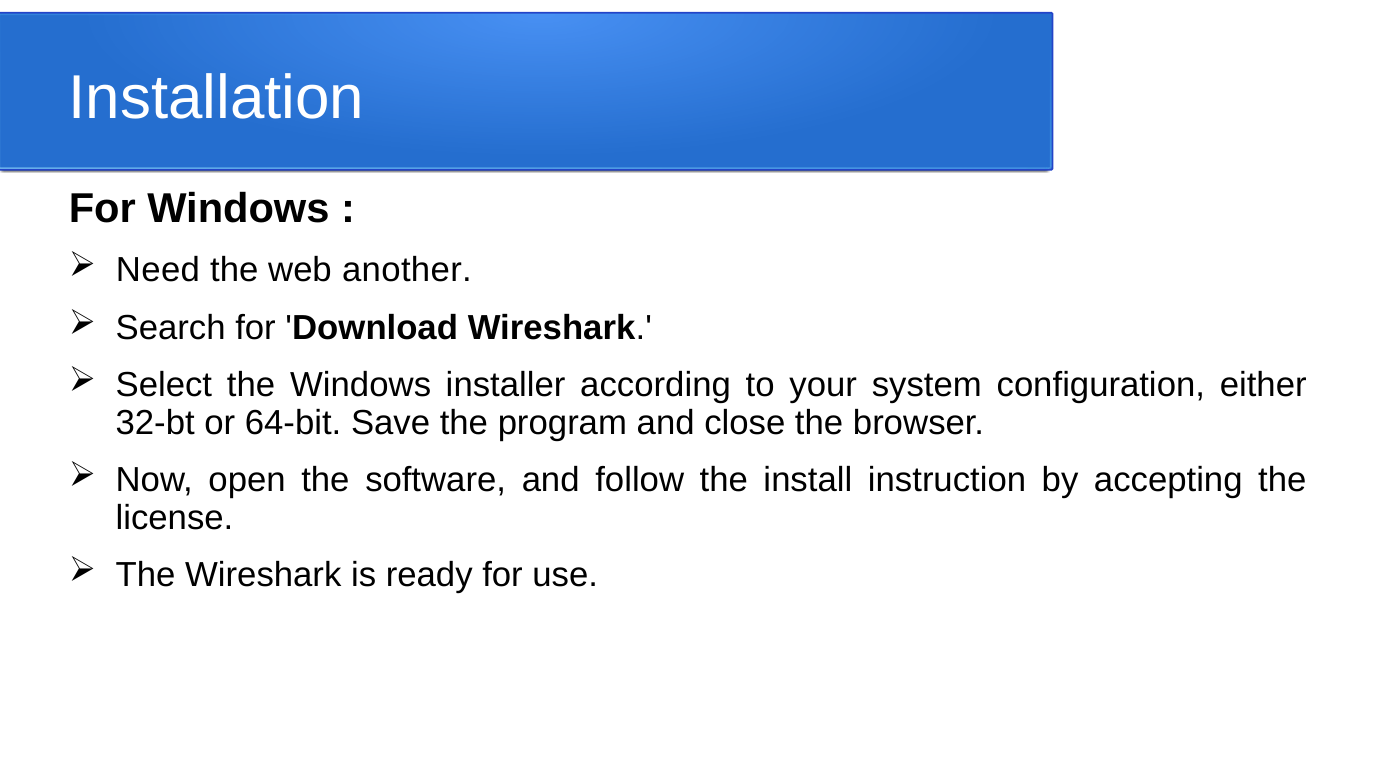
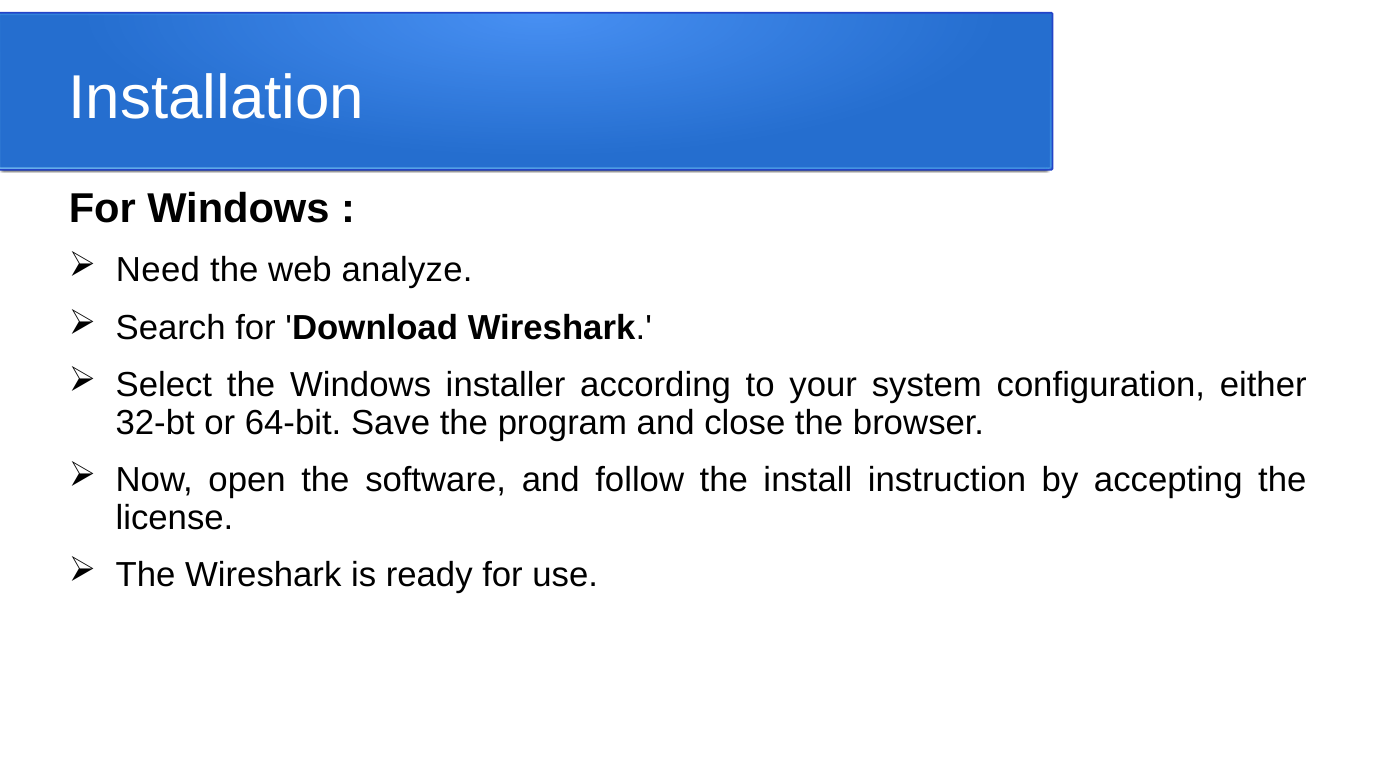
another: another -> analyze
